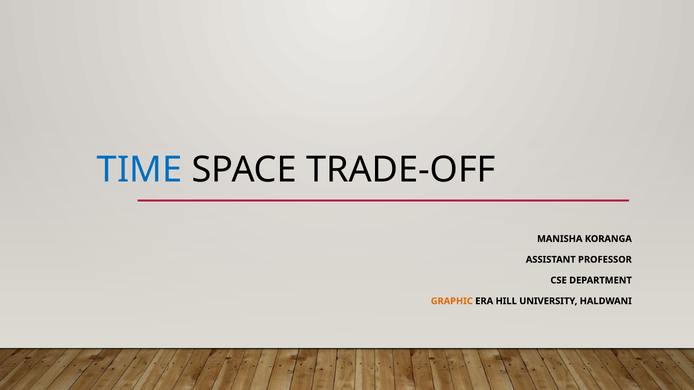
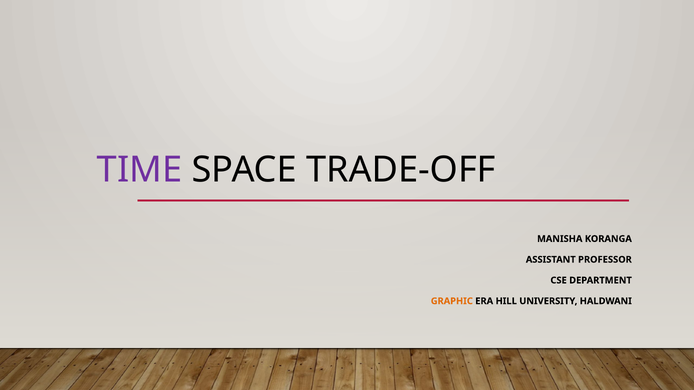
TIME colour: blue -> purple
